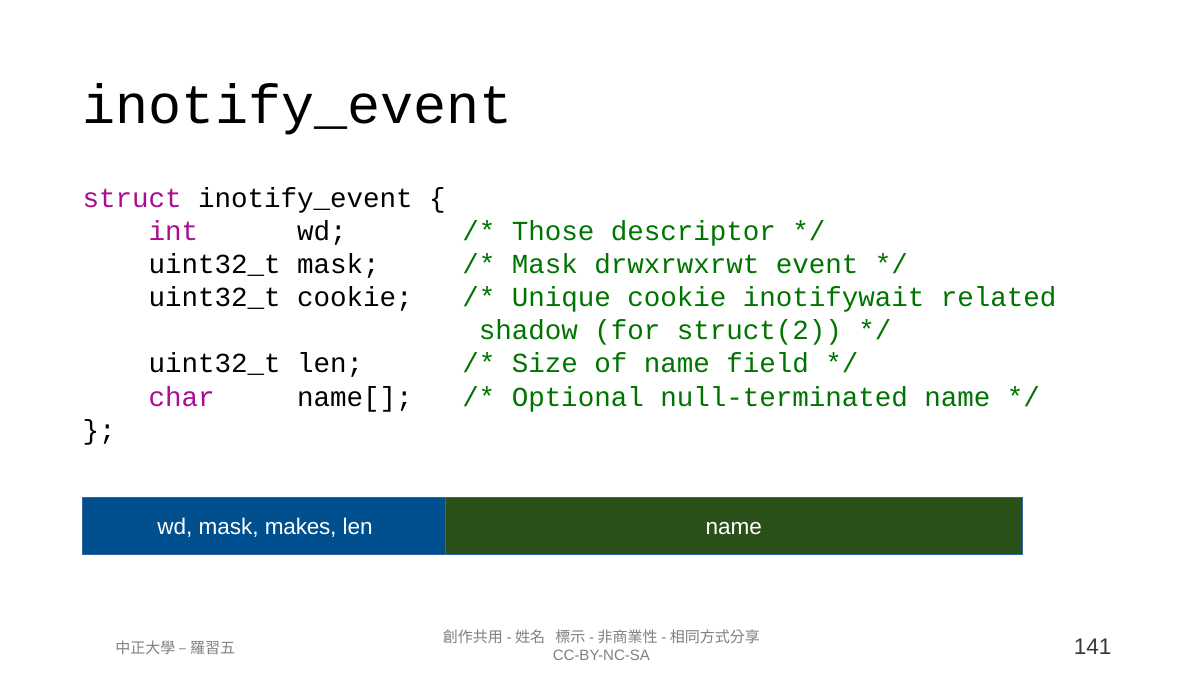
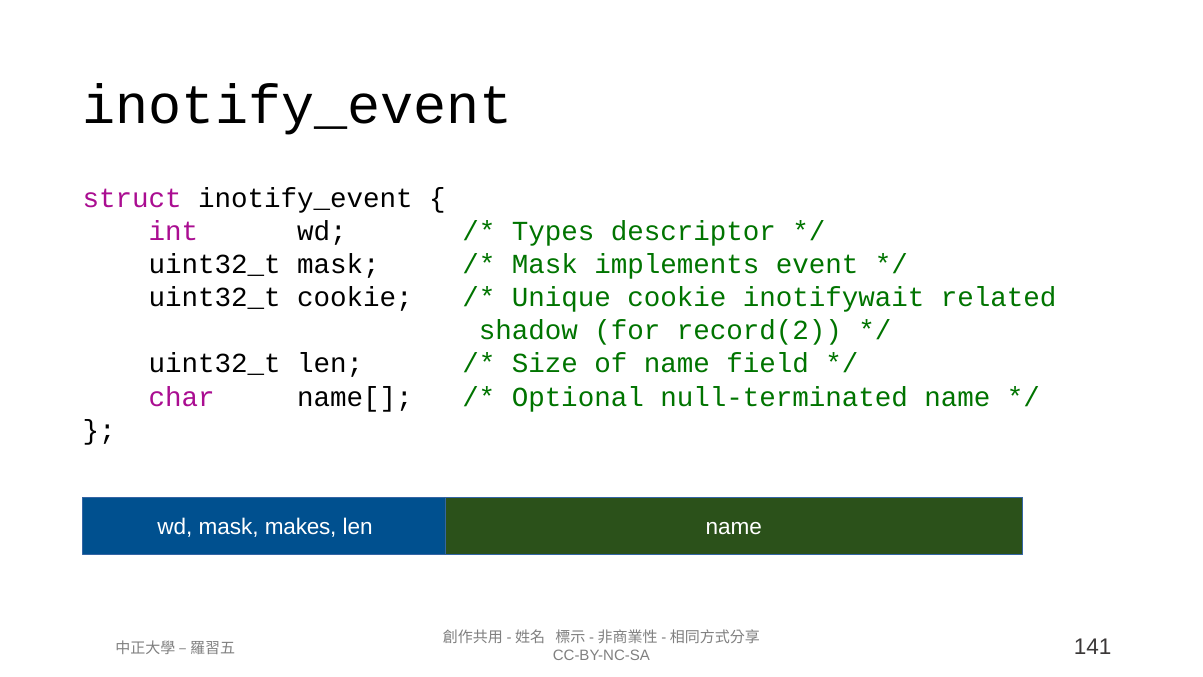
Those: Those -> Types
drwxrwxrwt: drwxrwxrwt -> implements
struct(2: struct(2 -> record(2
